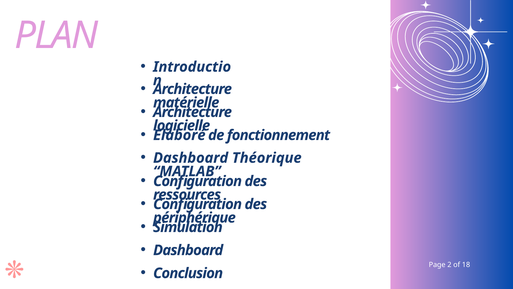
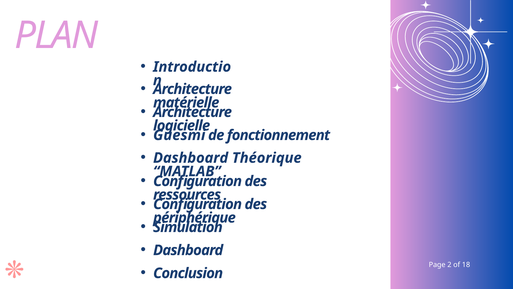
Elaboré: Elaboré -> Guesmi
